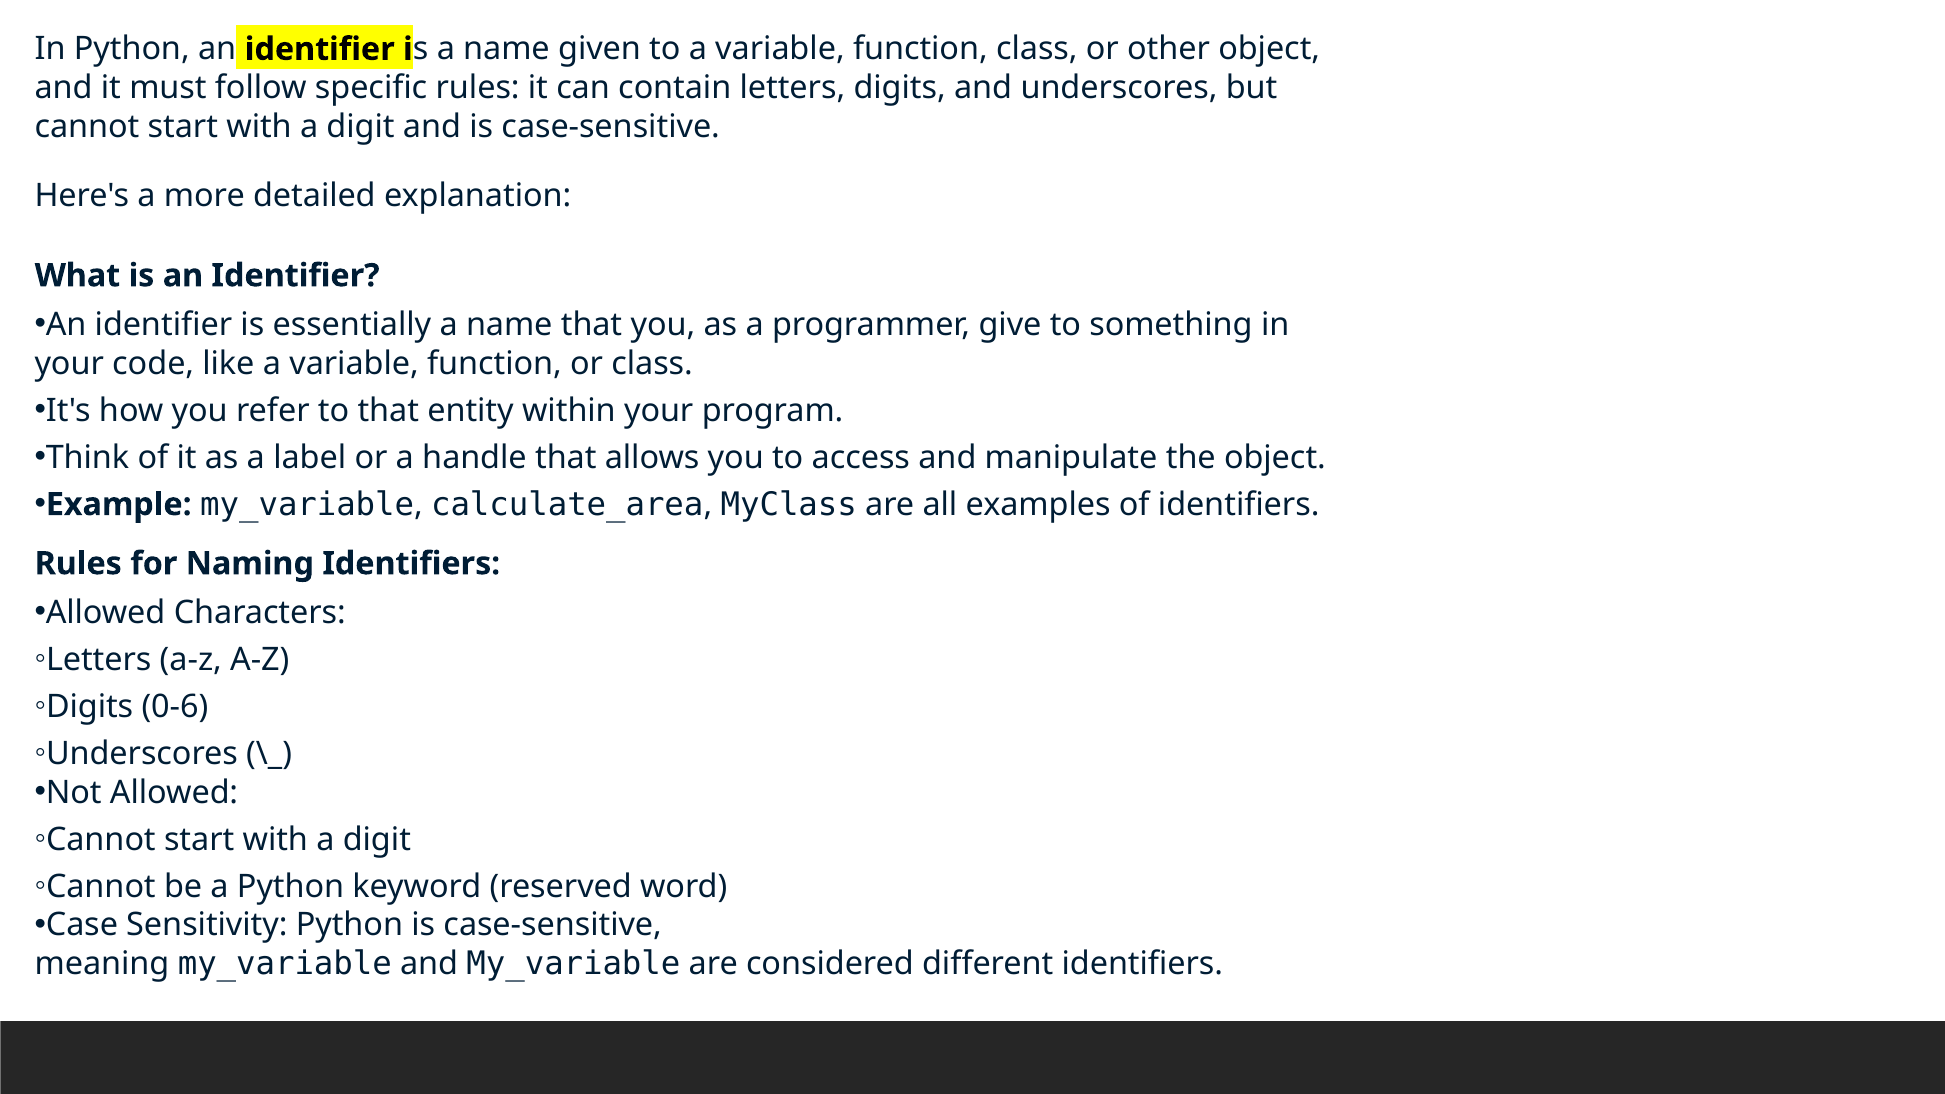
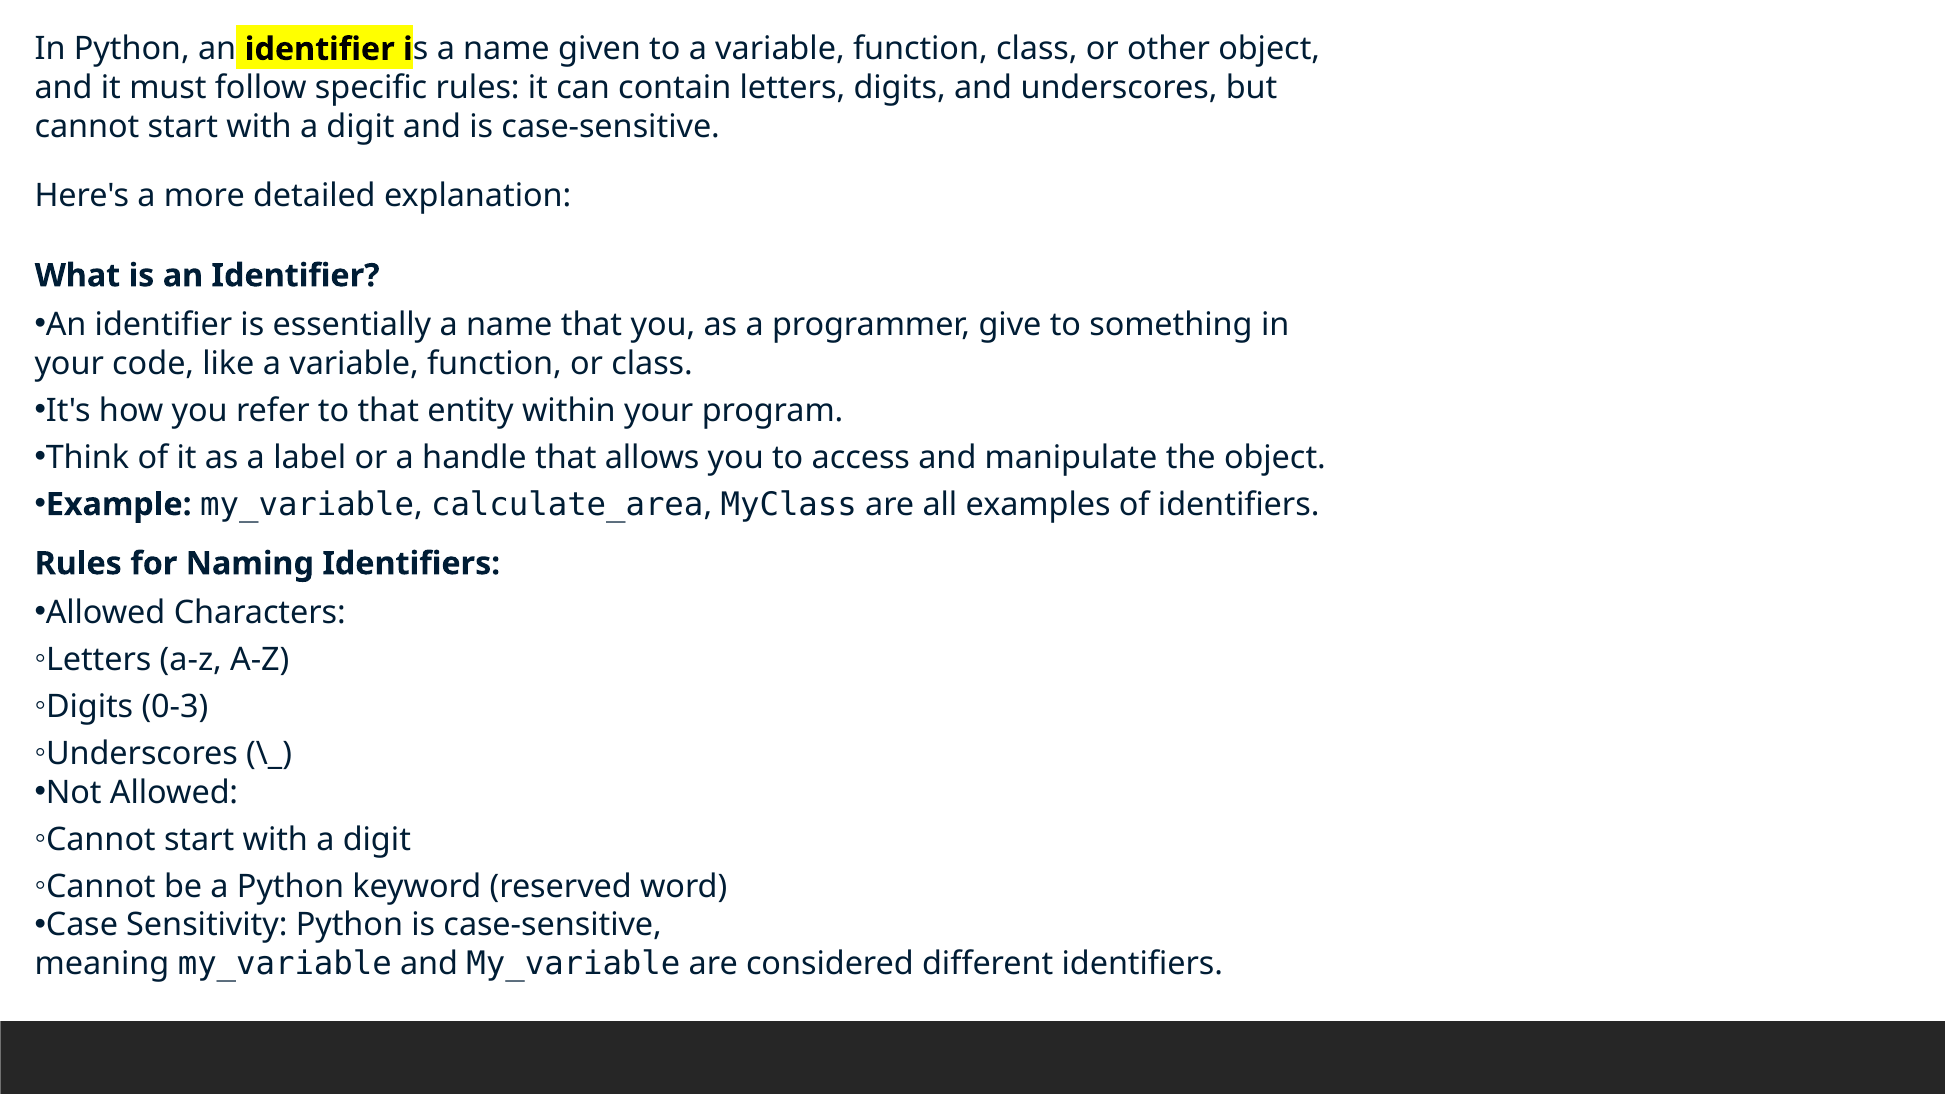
0-6: 0-6 -> 0-3
